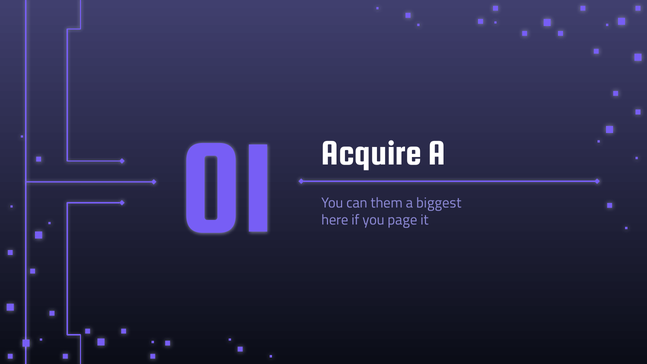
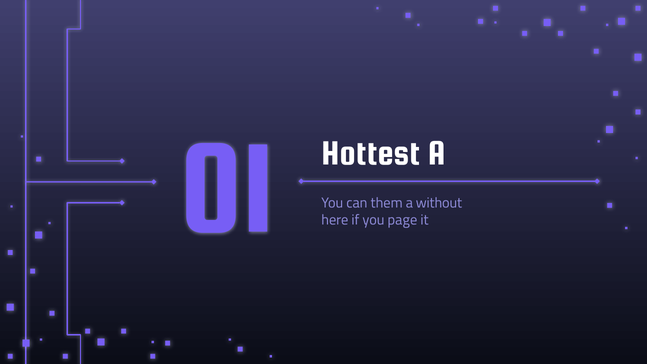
biggest: biggest -> without
Acquire: Acquire -> Hottest
